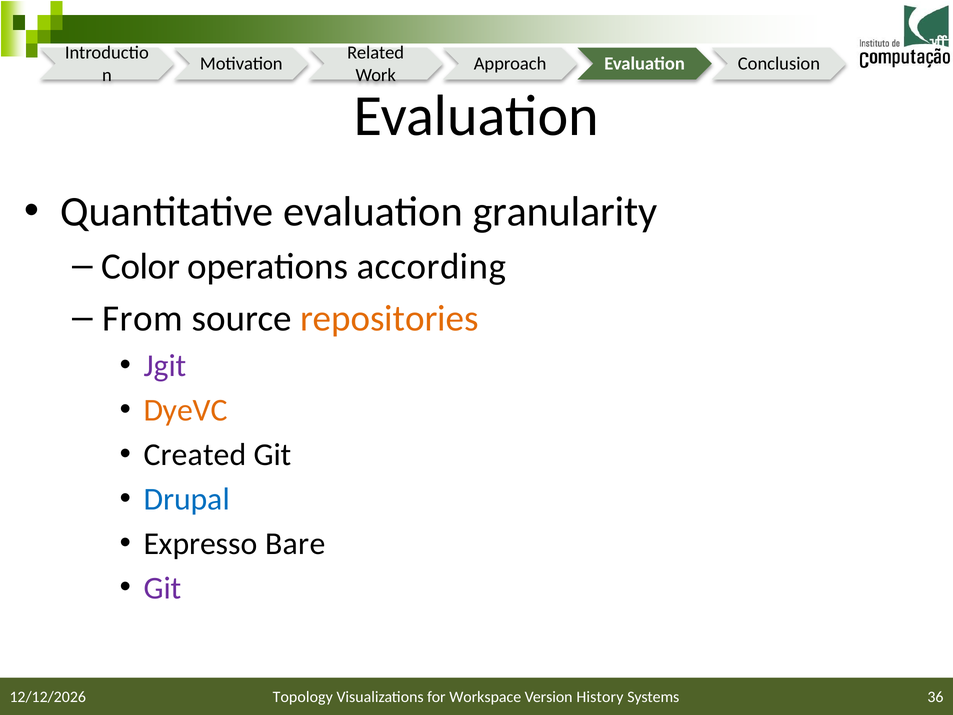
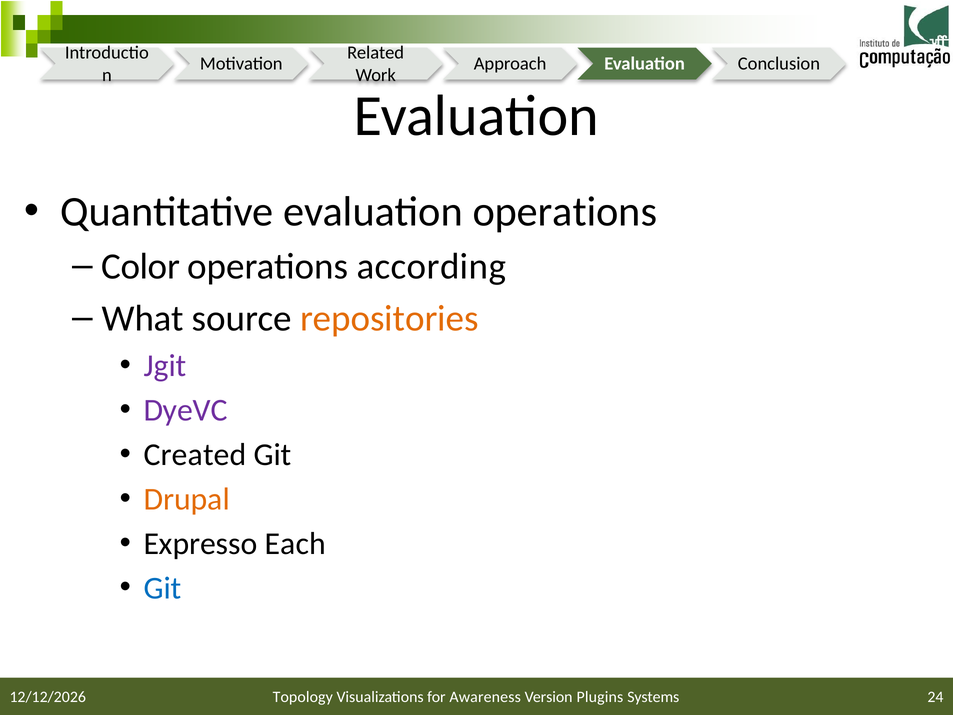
evaluation granularity: granularity -> operations
From: From -> What
DyeVC colour: orange -> purple
Drupal colour: blue -> orange
Bare: Bare -> Each
Git at (163, 588) colour: purple -> blue
Workspace: Workspace -> Awareness
History: History -> Plugins
36: 36 -> 24
